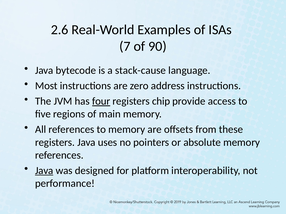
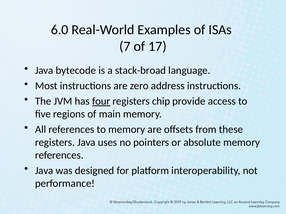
2.6: 2.6 -> 6.0
90: 90 -> 17
stack-cause: stack-cause -> stack-broad
Java at (44, 171) underline: present -> none
